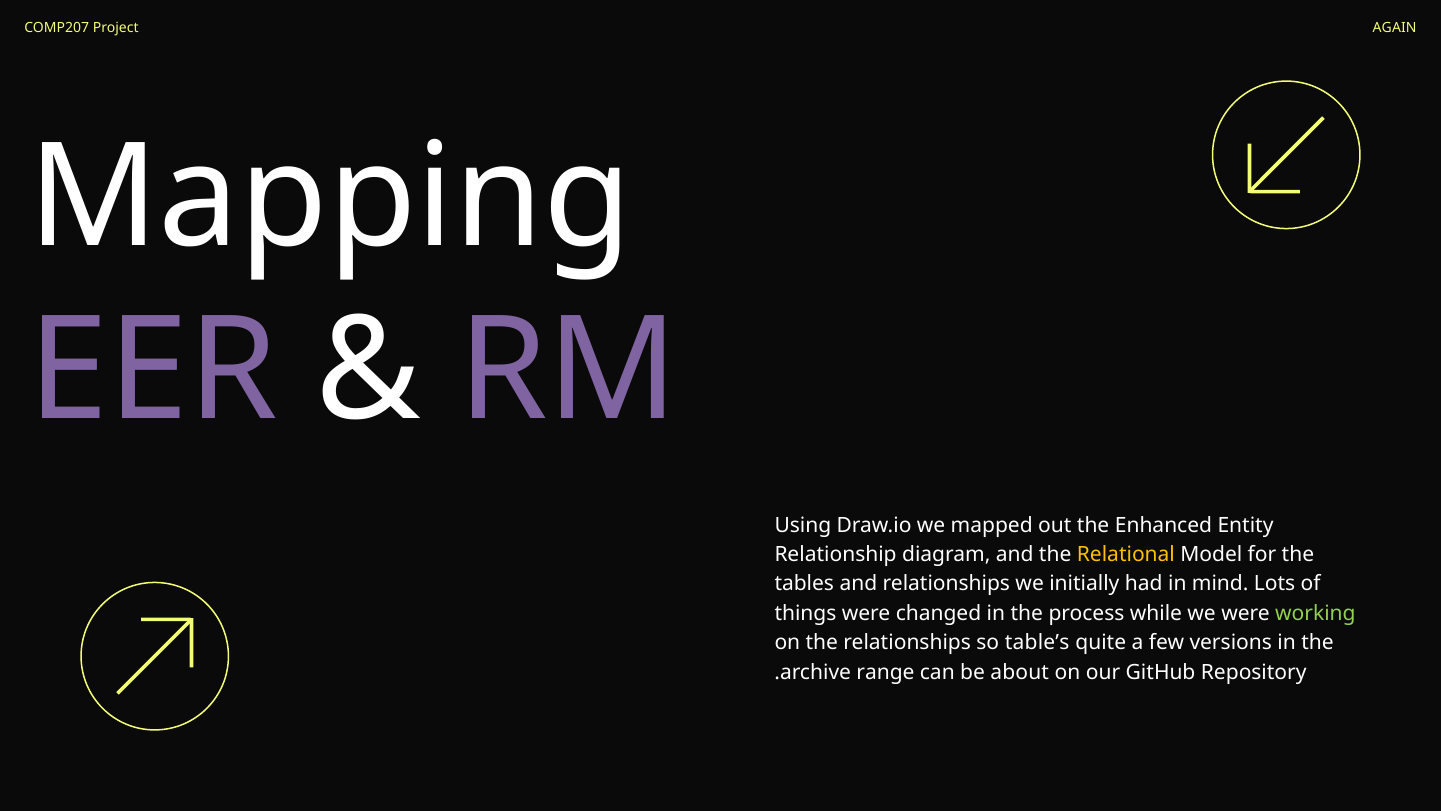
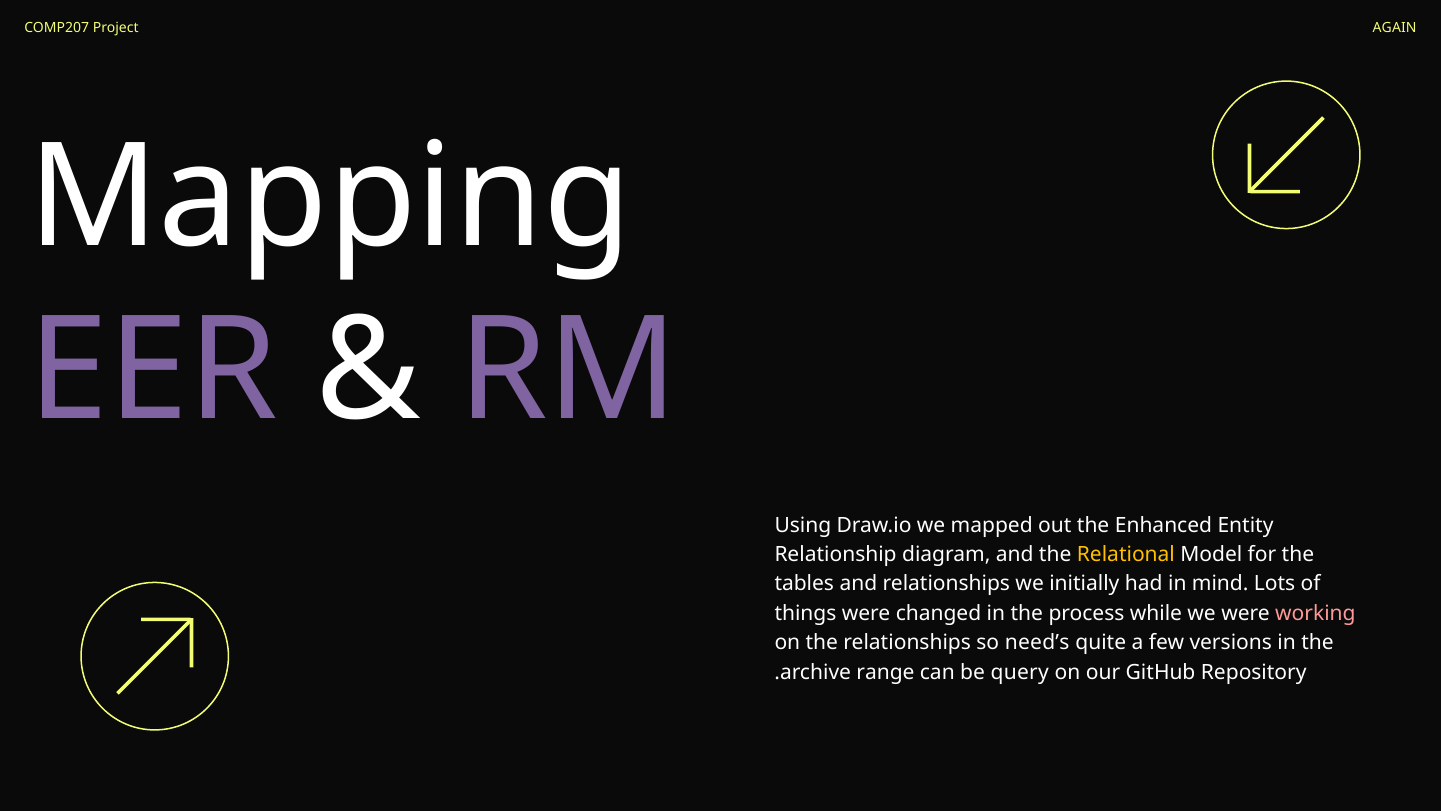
working colour: light green -> pink
table’s: table’s -> need’s
about: about -> query
